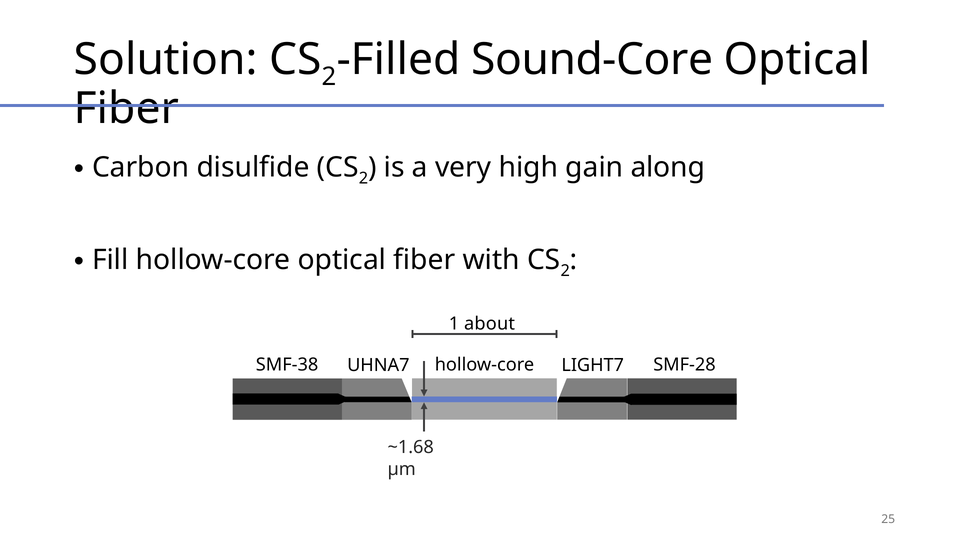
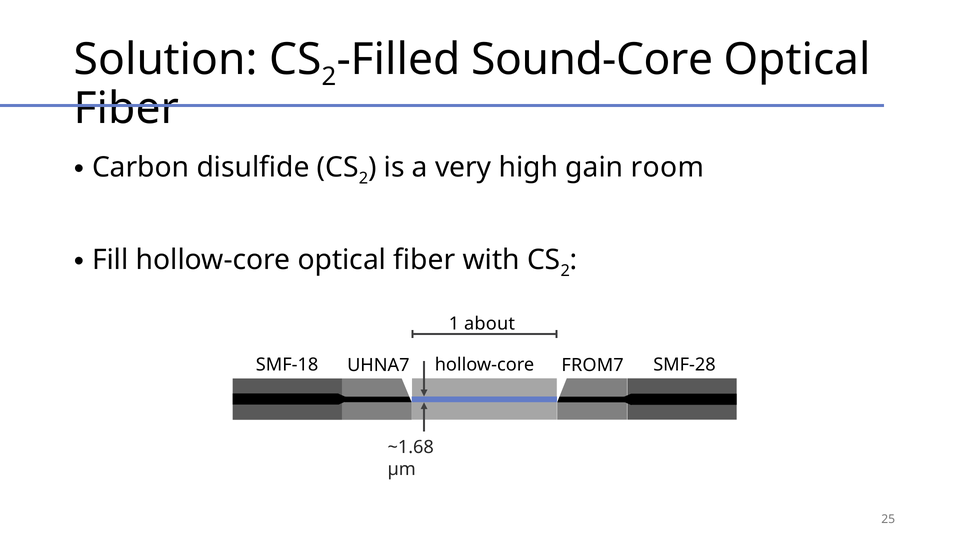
along: along -> room
SMF-38: SMF-38 -> SMF-18
LIGHT7: LIGHT7 -> FROM7
